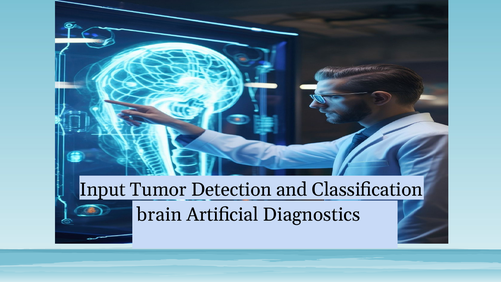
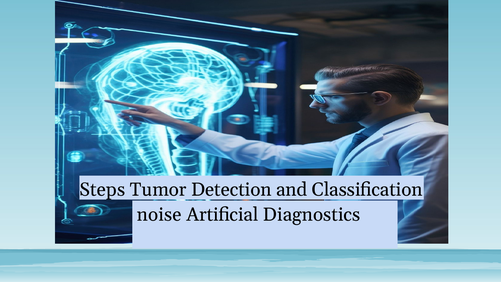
Input: Input -> Steps
brain: brain -> noise
